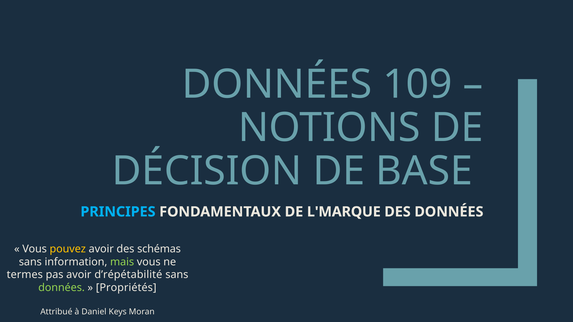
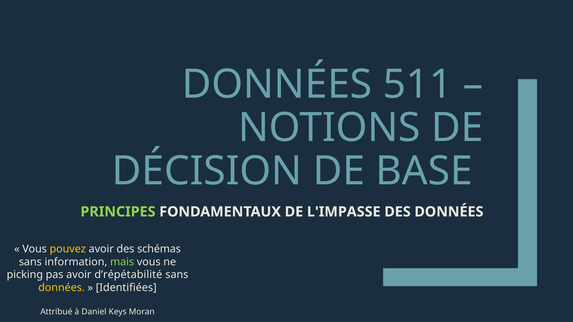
109: 109 -> 511
PRINCIPES colour: light blue -> light green
L'MARQUE: L'MARQUE -> L'IMPASSE
termes: termes -> picking
données at (62, 288) colour: light green -> yellow
Propriétés: Propriétés -> Identifiées
